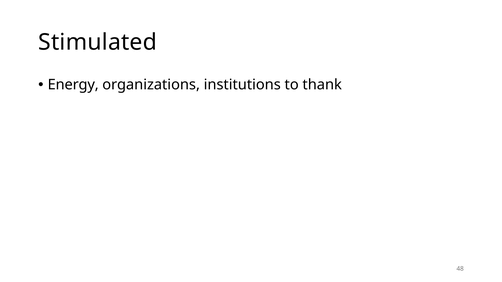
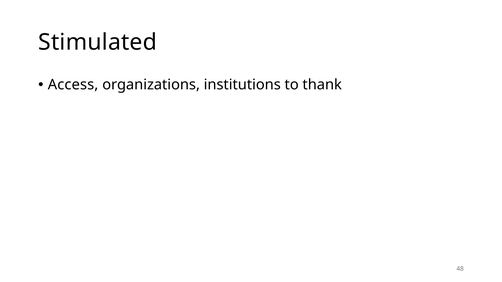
Energy: Energy -> Access
